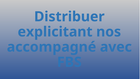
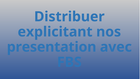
accompagné: accompagné -> presentation
